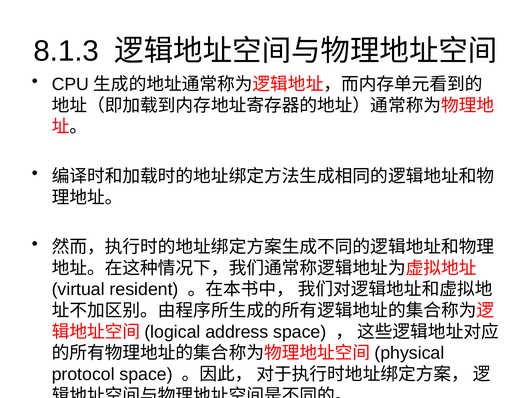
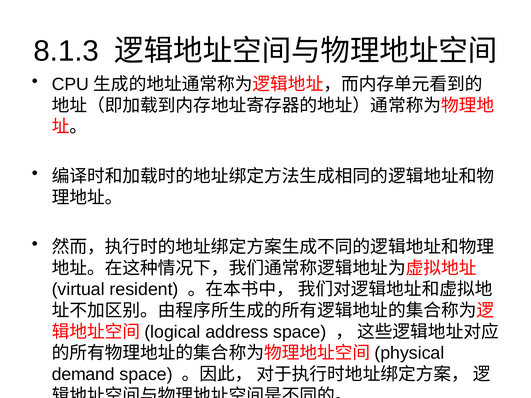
protocol: protocol -> demand
